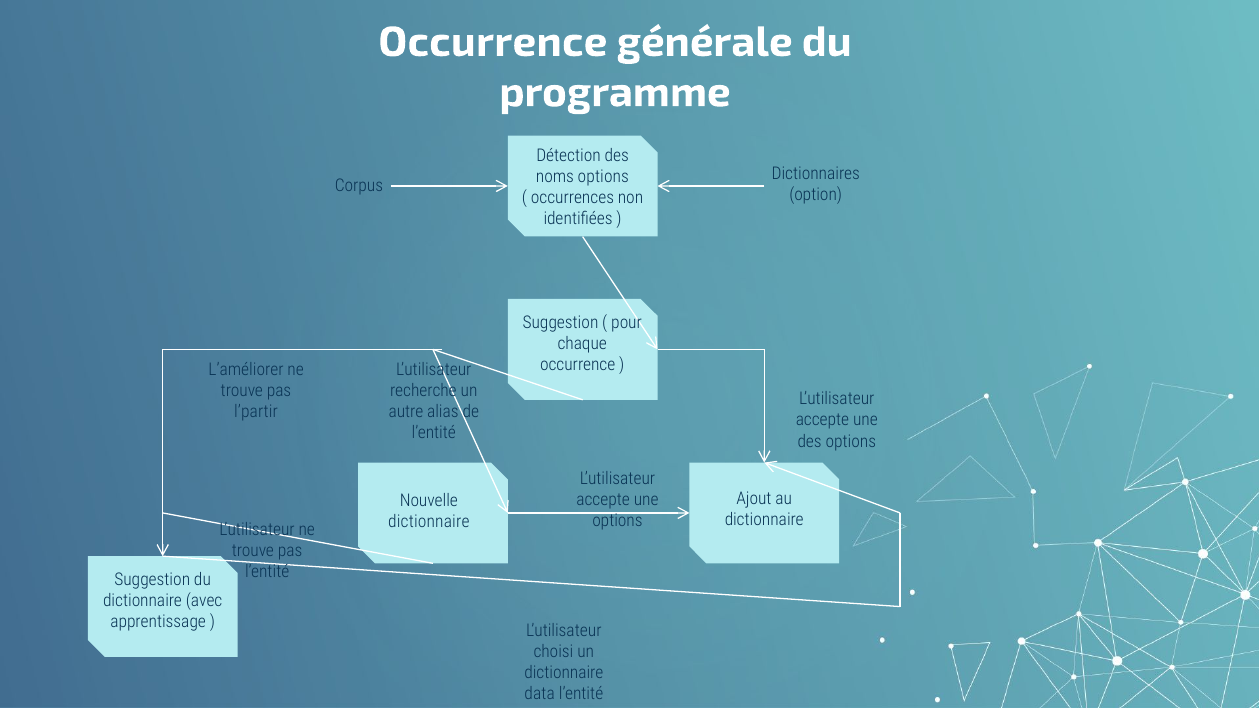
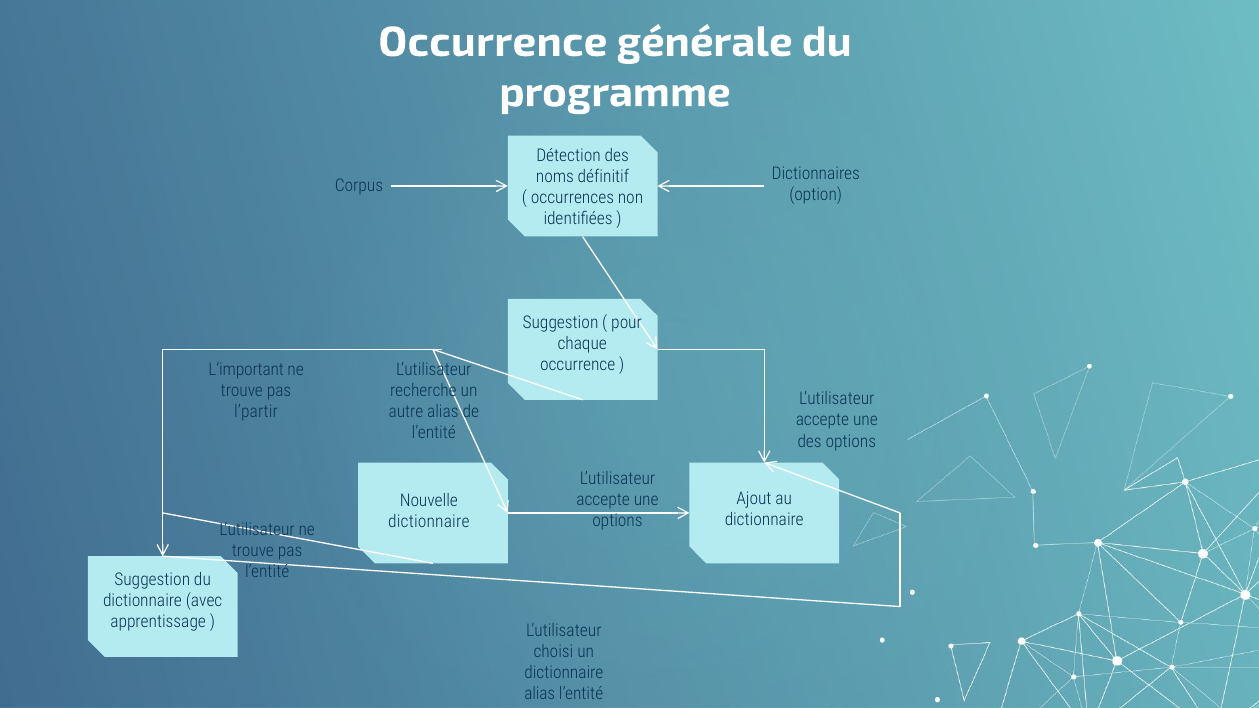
noms options: options -> définitif
L’améliorer: L’améliorer -> L’important
data at (540, 694): data -> alias
